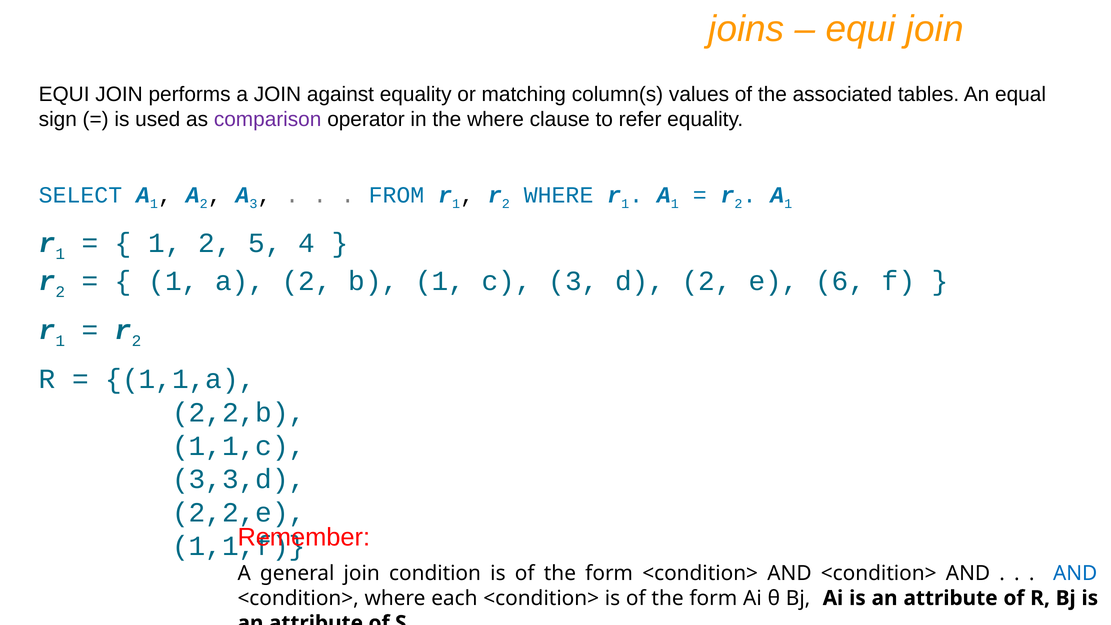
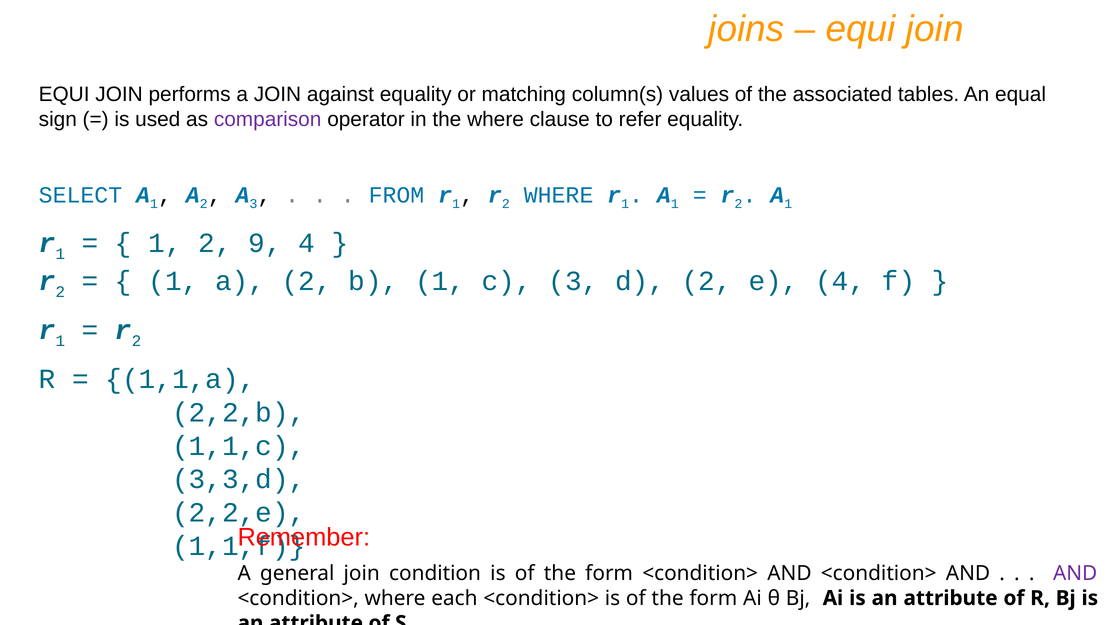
5: 5 -> 9
e 6: 6 -> 4
AND at (1075, 573) colour: blue -> purple
